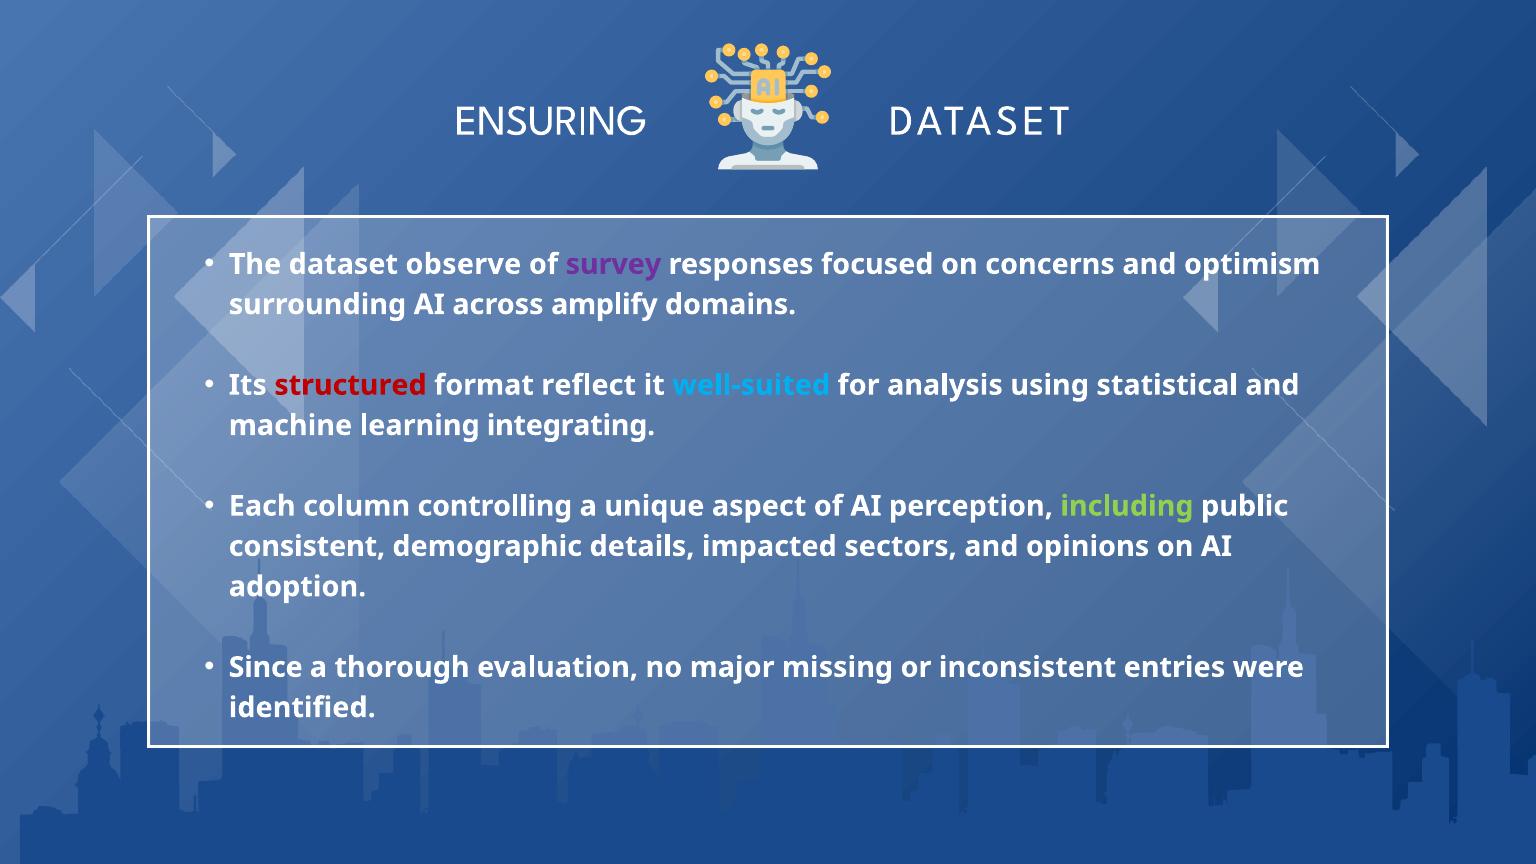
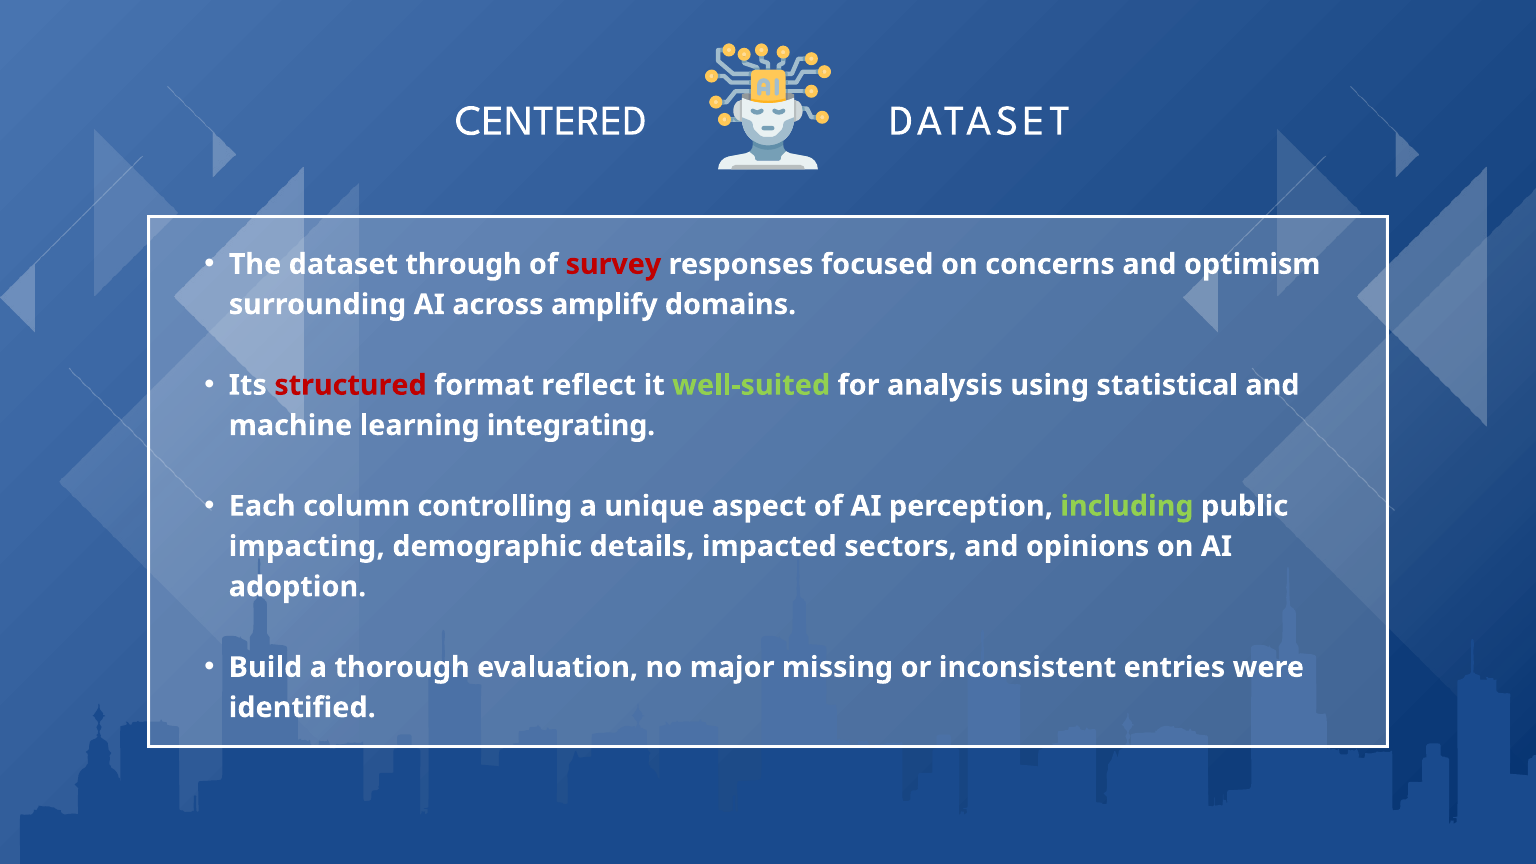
ENSURING: ENSURING -> CENTERED
observe: observe -> through
survey colour: purple -> red
well-suited colour: light blue -> light green
consistent: consistent -> impacting
Since: Since -> Build
